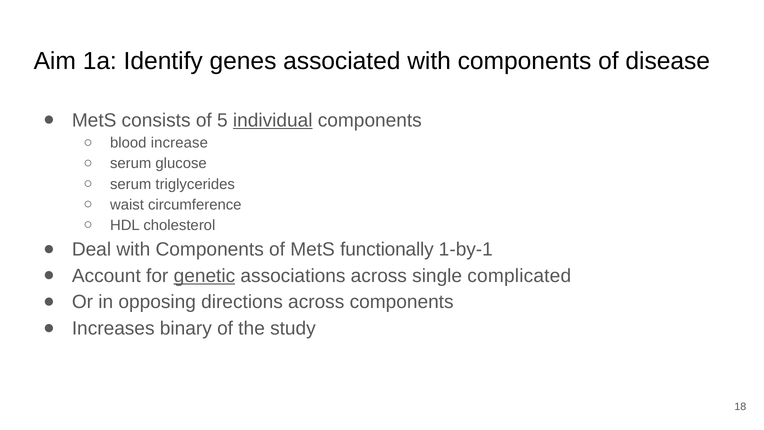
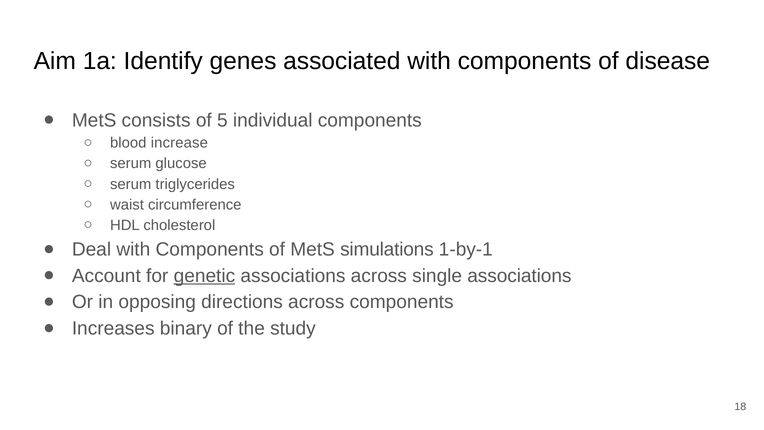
individual underline: present -> none
functionally: functionally -> simulations
single complicated: complicated -> associations
